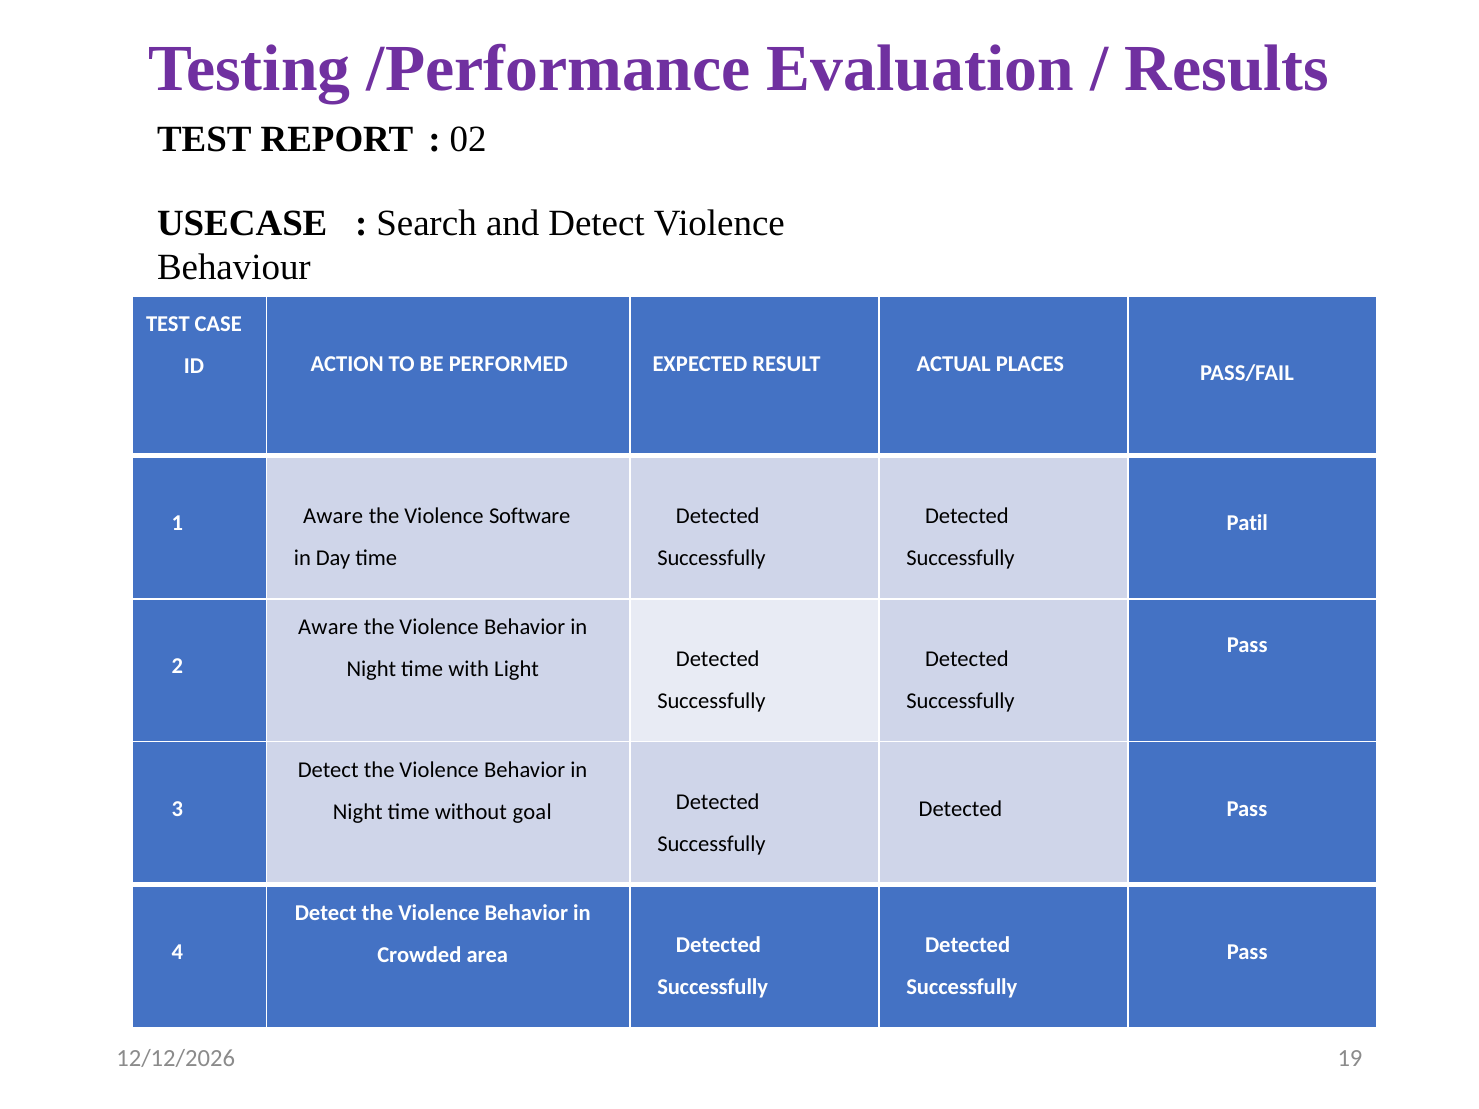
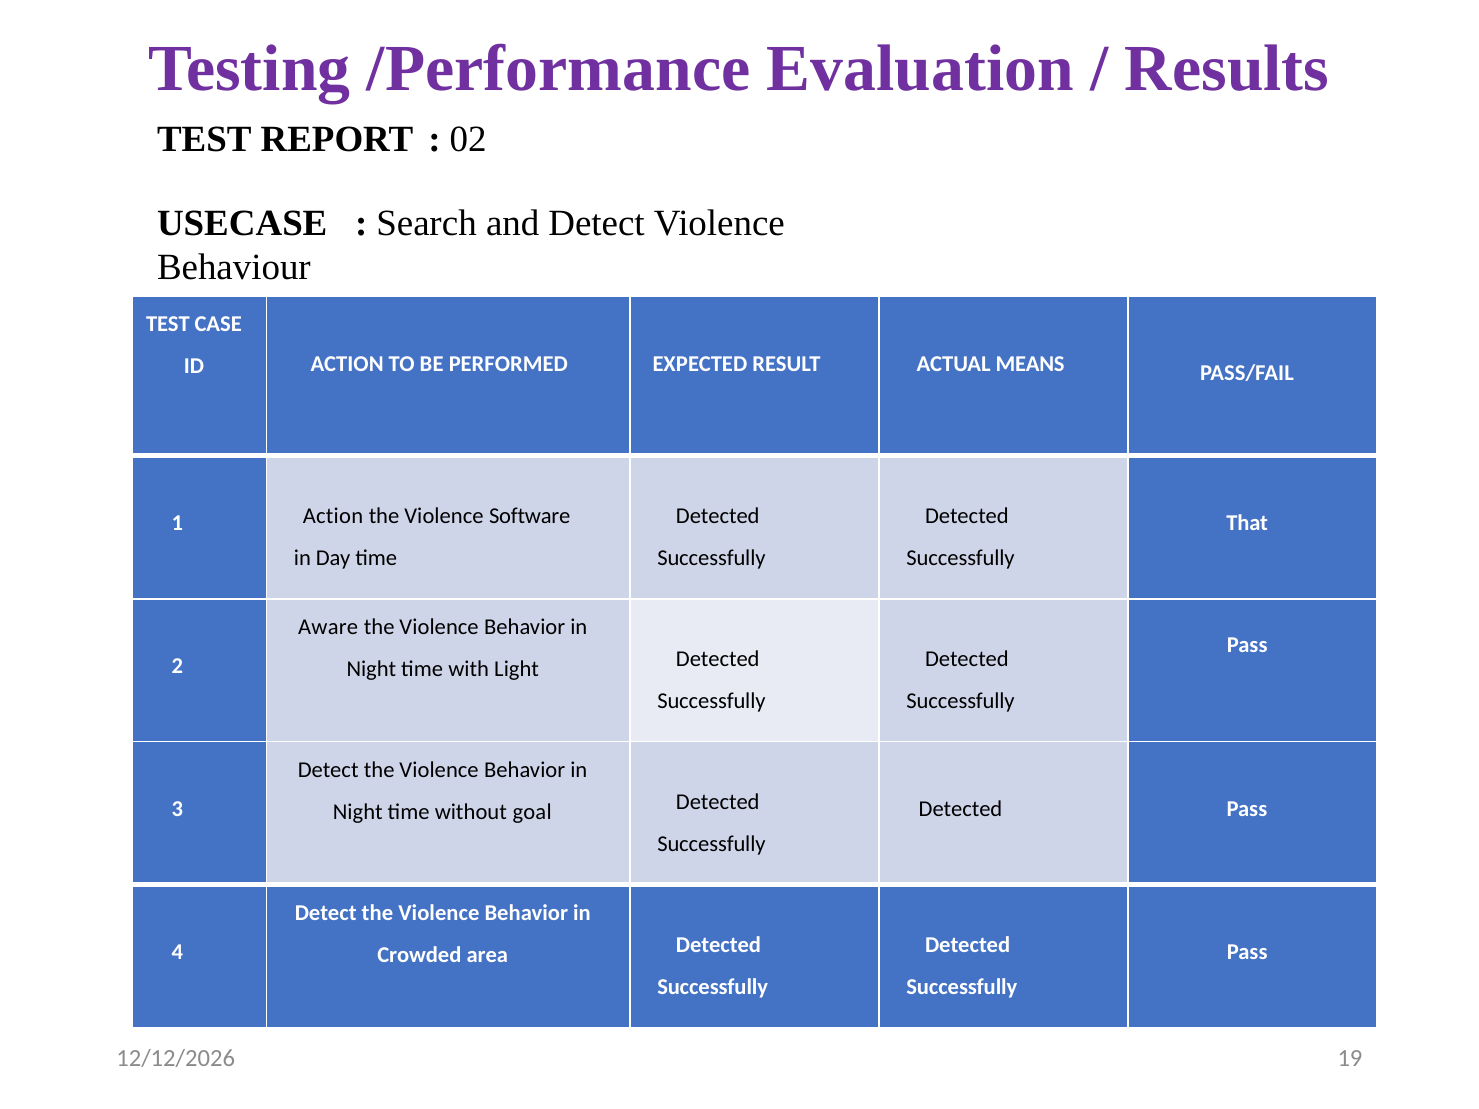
PLACES: PLACES -> MEANS
1 Aware: Aware -> Action
Patil: Patil -> That
